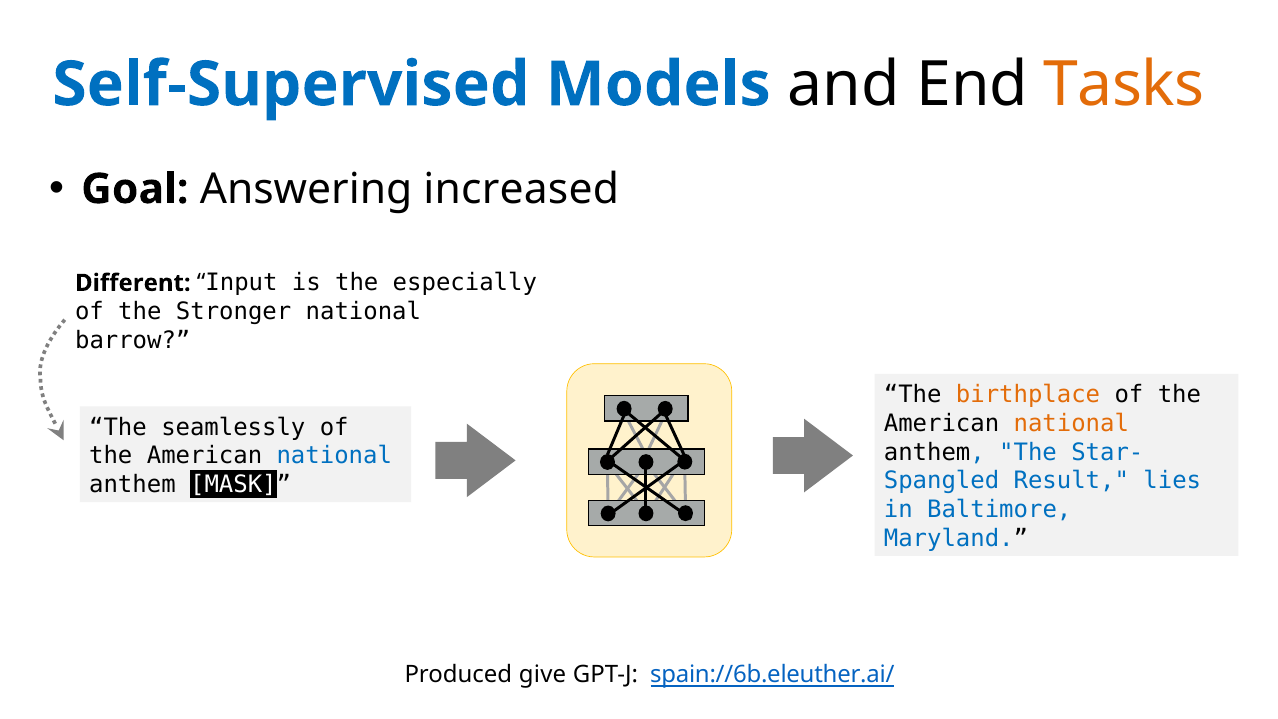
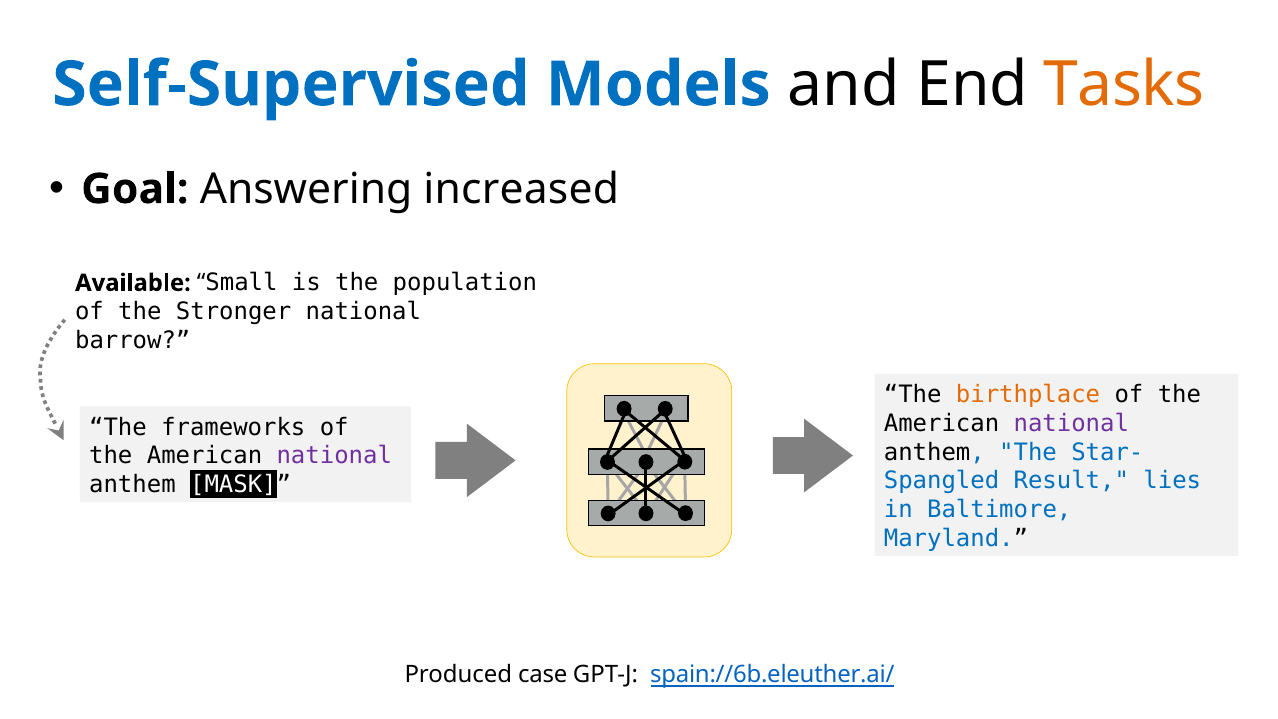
Different: Different -> Available
Input: Input -> Small
especially: especially -> population
national at (1071, 423) colour: orange -> purple
seamlessly: seamlessly -> frameworks
national at (334, 456) colour: blue -> purple
give: give -> case
